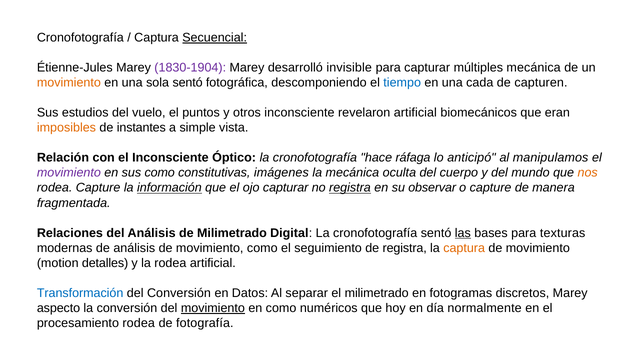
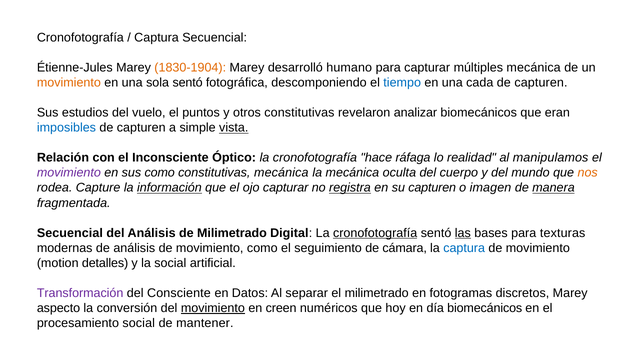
Secuencial at (215, 38) underline: present -> none
1830-1904 colour: purple -> orange
invisible: invisible -> humano
otros inconsciente: inconsciente -> constitutivas
revelaron artificial: artificial -> analizar
imposibles colour: orange -> blue
instantes at (141, 128): instantes -> capturen
vista underline: none -> present
anticipó: anticipó -> realidad
constitutivas imágenes: imágenes -> mecánica
su observar: observar -> capturen
o capture: capture -> imagen
manera underline: none -> present
Relaciones at (70, 233): Relaciones -> Secuencial
cronofotografía at (375, 233) underline: none -> present
de registra: registra -> cámara
captura at (464, 248) colour: orange -> blue
la rodea: rodea -> social
Transformación colour: blue -> purple
del Conversión: Conversión -> Consciente
en como: como -> creen
día normalmente: normalmente -> biomecánicos
procesamiento rodea: rodea -> social
fotografía: fotografía -> mantener
